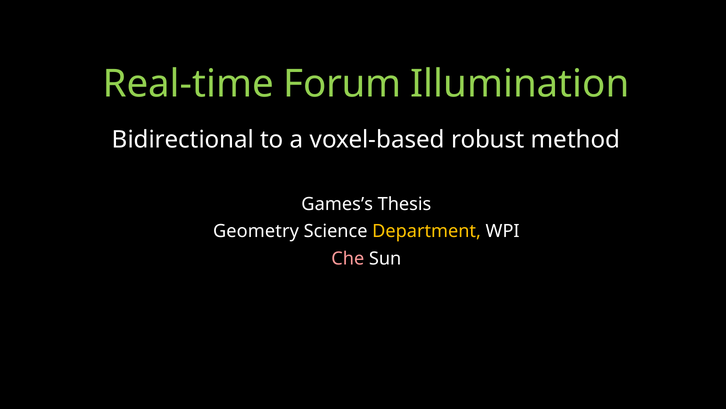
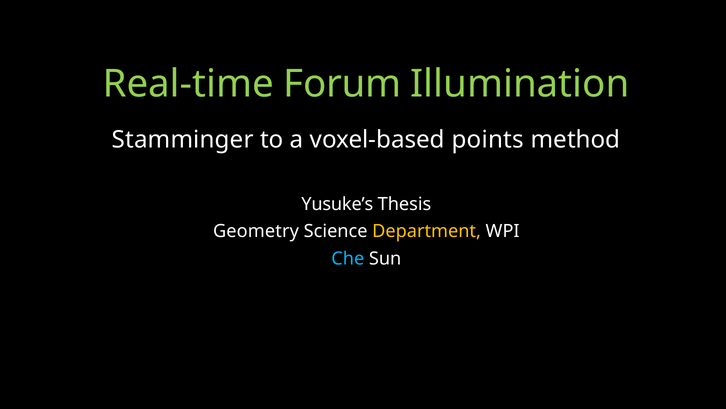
Bidirectional: Bidirectional -> Stamminger
robust: robust -> points
Games’s: Games’s -> Yusuke’s
Che colour: pink -> light blue
